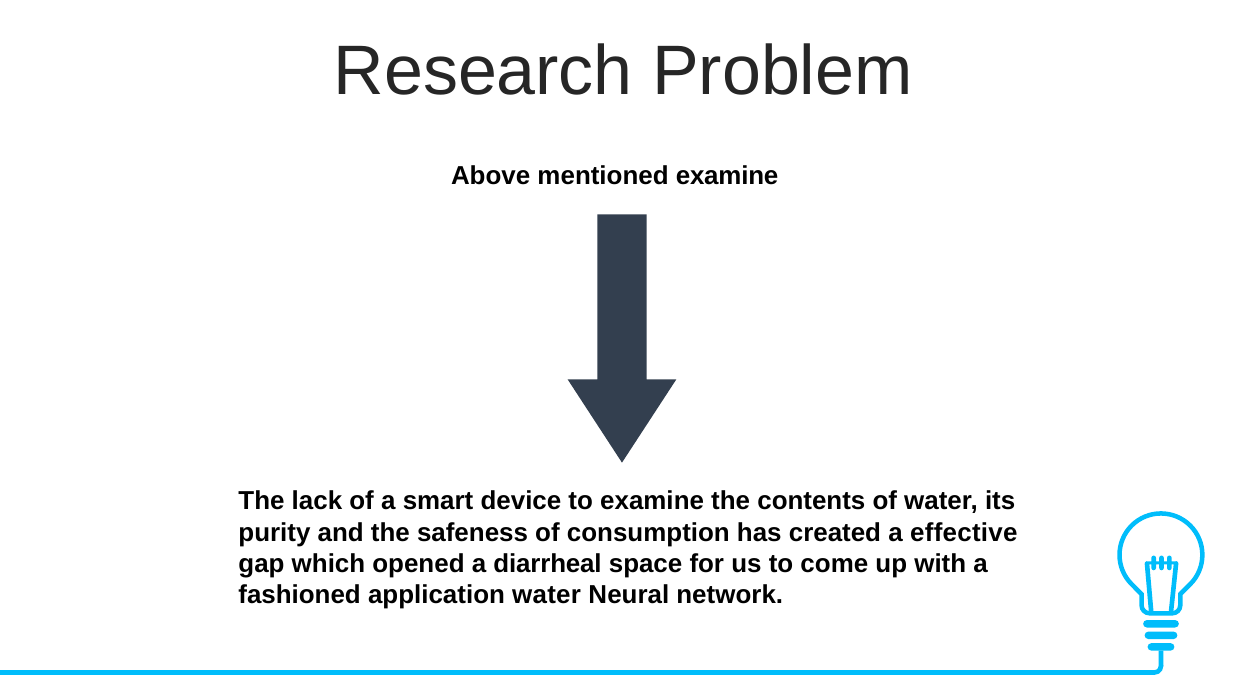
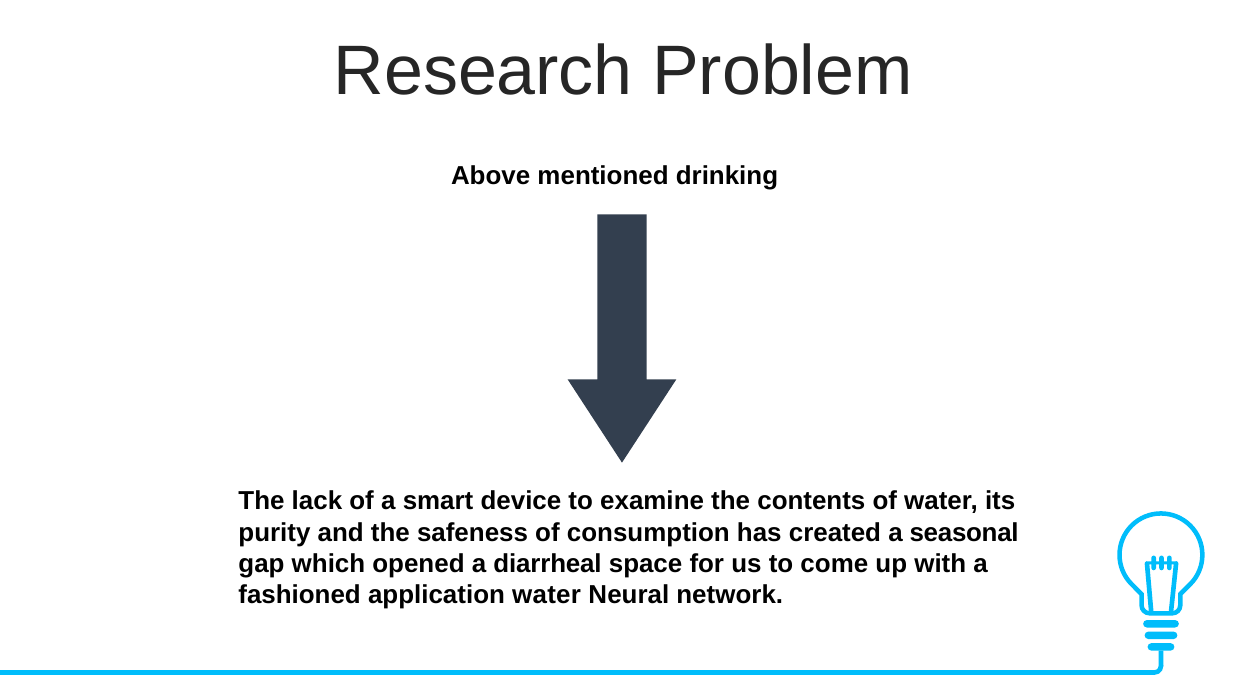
mentioned examine: examine -> drinking
effective: effective -> seasonal
